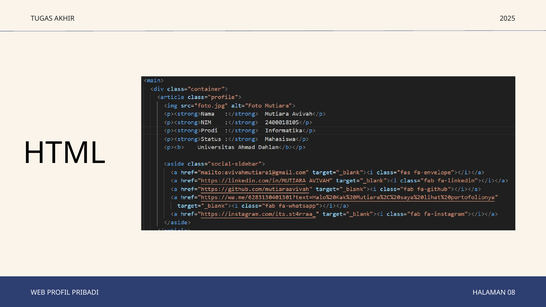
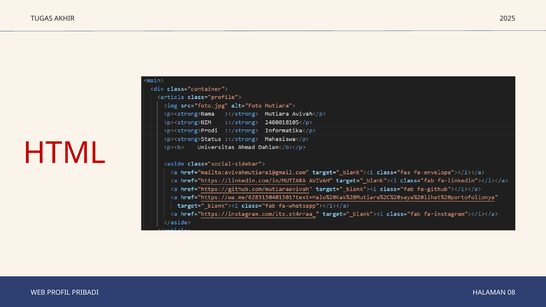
HTML colour: black -> red
